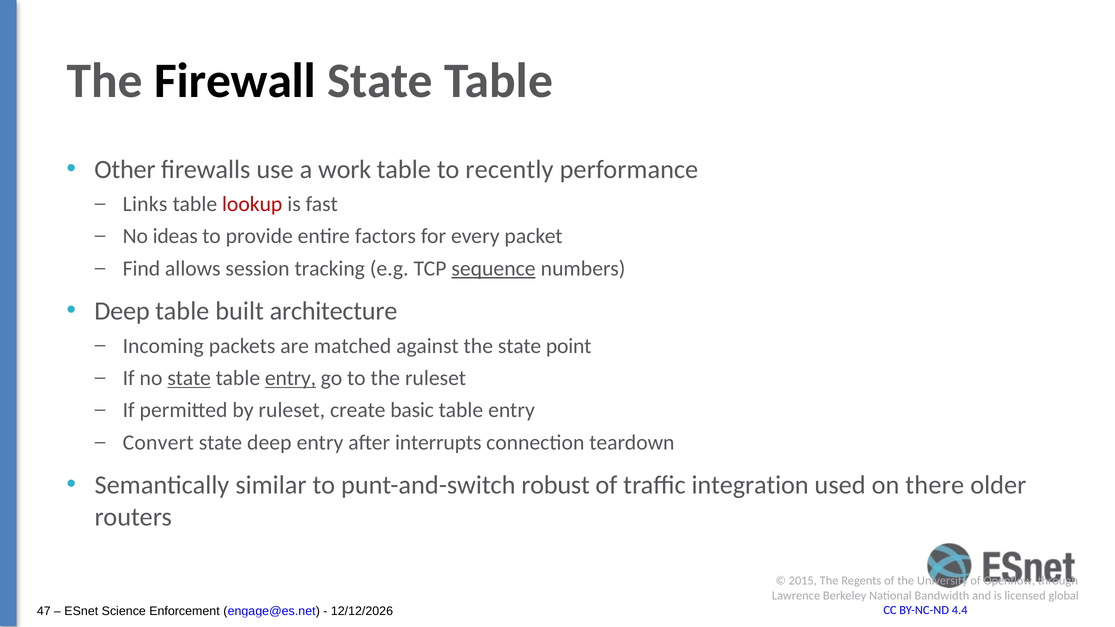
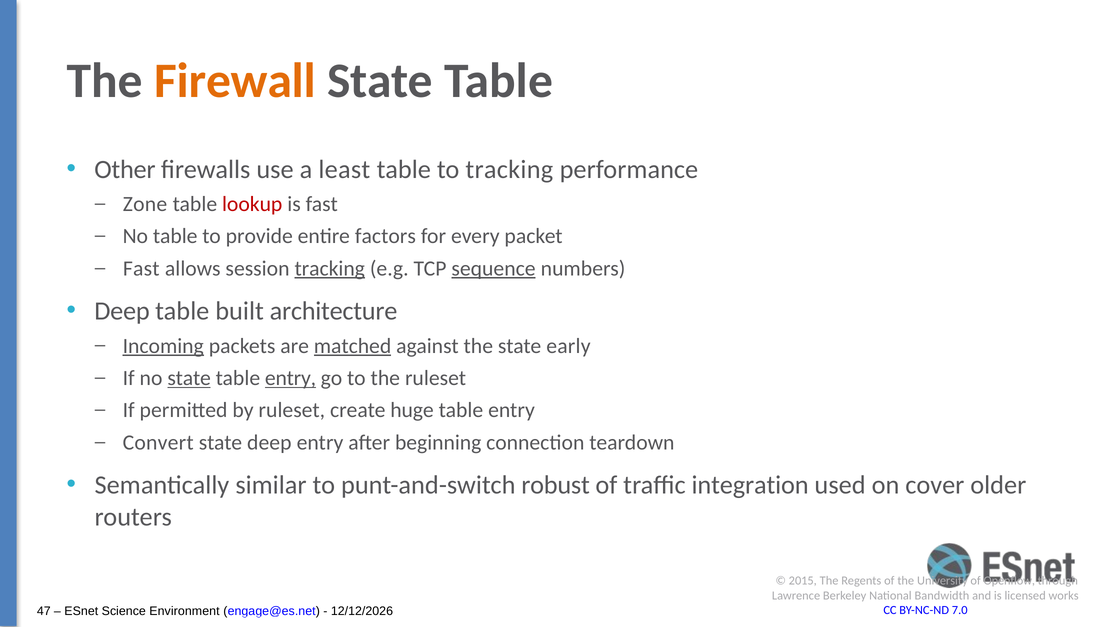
Firewall colour: black -> orange
work: work -> least
to recently: recently -> tracking
Links: Links -> Zone
No ideas: ideas -> table
Find at (141, 269): Find -> Fast
tracking at (330, 269) underline: none -> present
Incoming underline: none -> present
matched underline: none -> present
point: point -> early
basic: basic -> huge
interrupts: interrupts -> beginning
there: there -> cover
global: global -> works
4.4: 4.4 -> 7.0
Enforcement: Enforcement -> Environment
